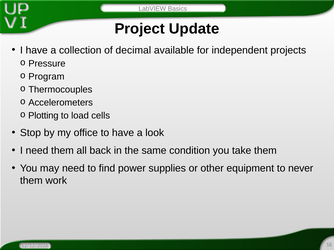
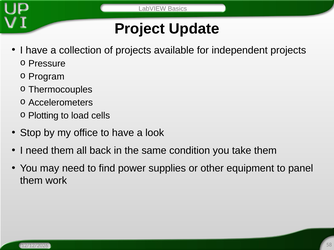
of decimal: decimal -> projects
never: never -> panel
